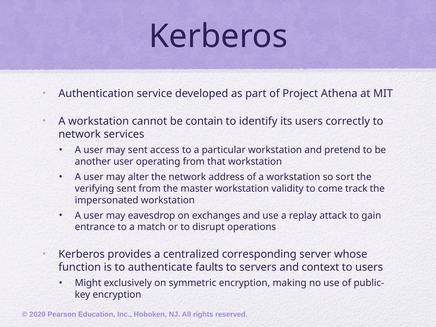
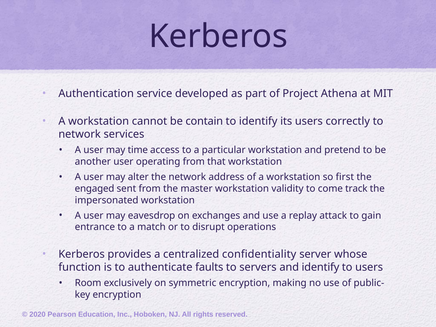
may sent: sent -> time
sort: sort -> first
verifying: verifying -> engaged
corresponding: corresponding -> confidentiality
and context: context -> identify
Might: Might -> Room
